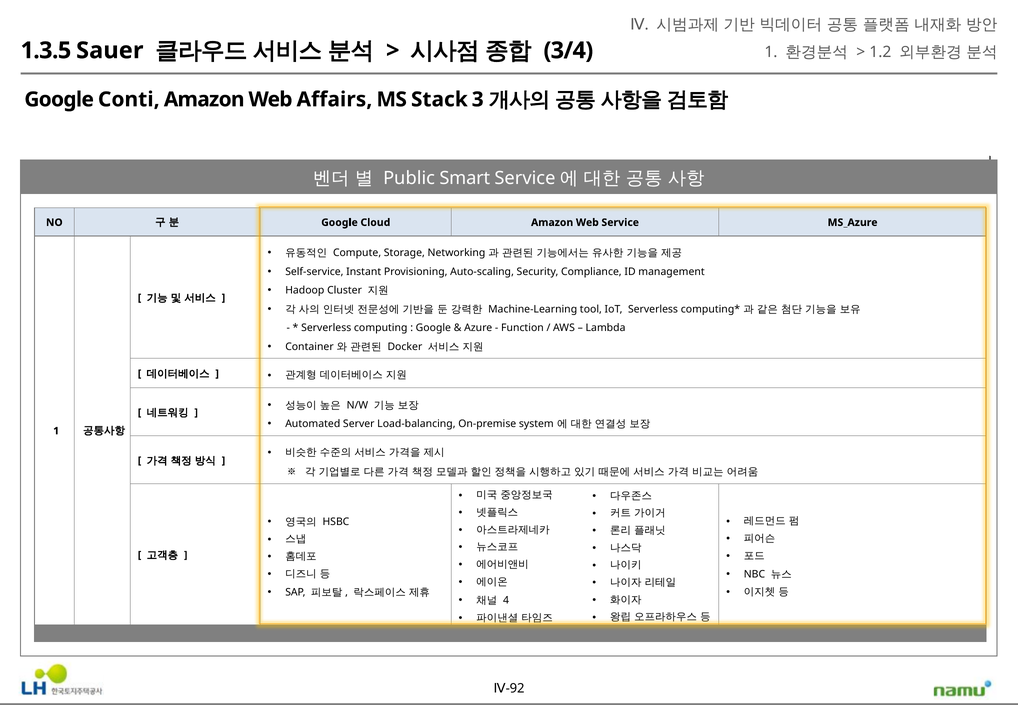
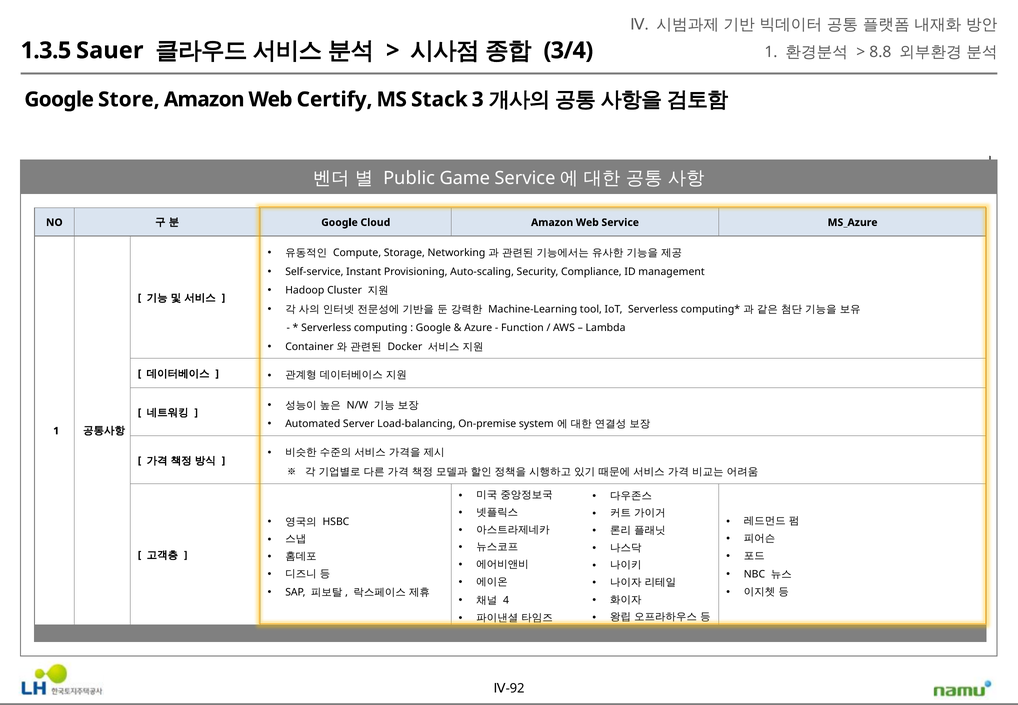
1.2: 1.2 -> 8.8
Conti: Conti -> Store
Affairs: Affairs -> Certify
Smart: Smart -> Game
